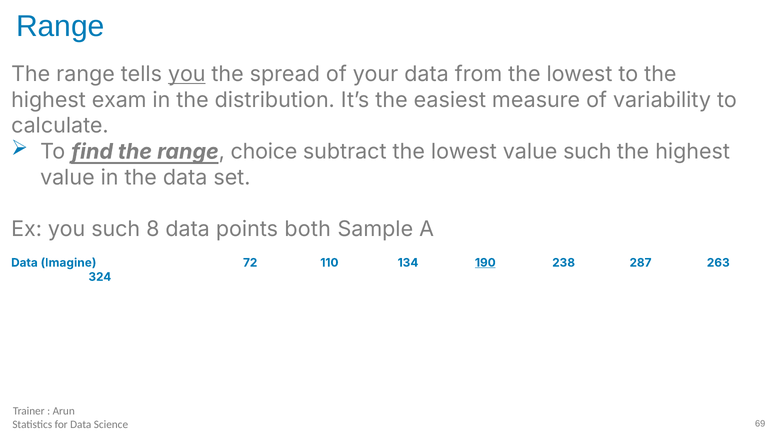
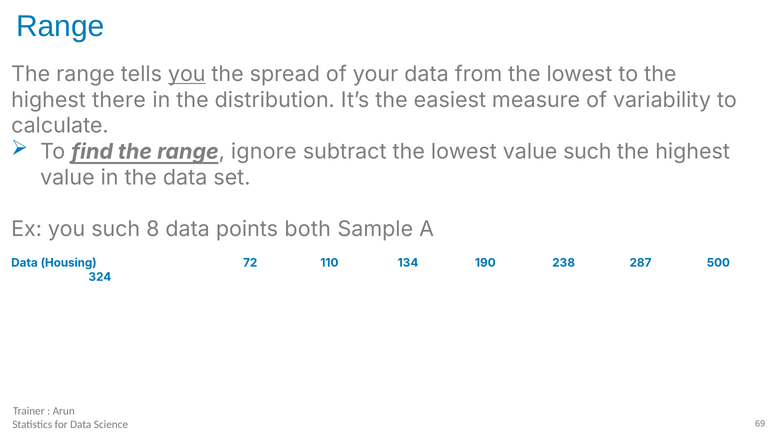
exam: exam -> there
choice: choice -> ignore
Imagine: Imagine -> Housing
190 underline: present -> none
263: 263 -> 500
